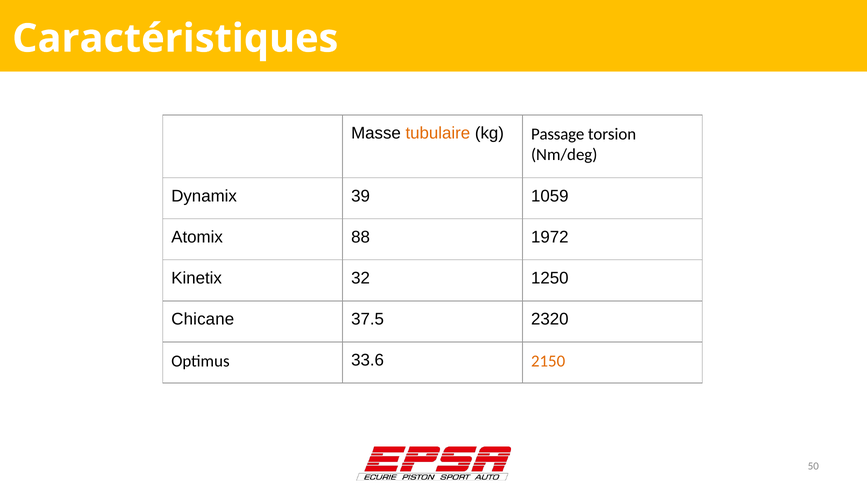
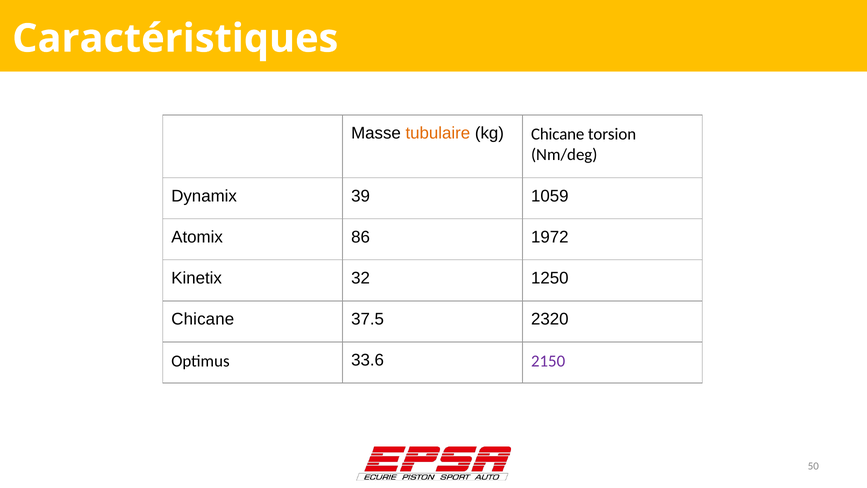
kg Passage: Passage -> Chicane
88: 88 -> 86
2150 colour: orange -> purple
